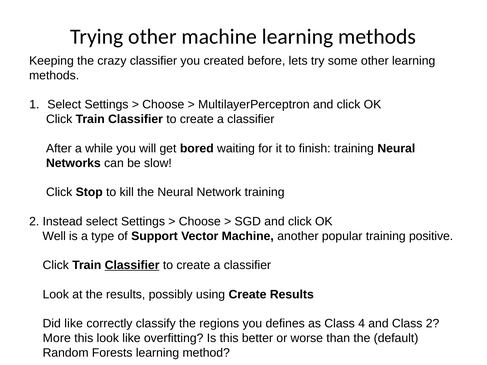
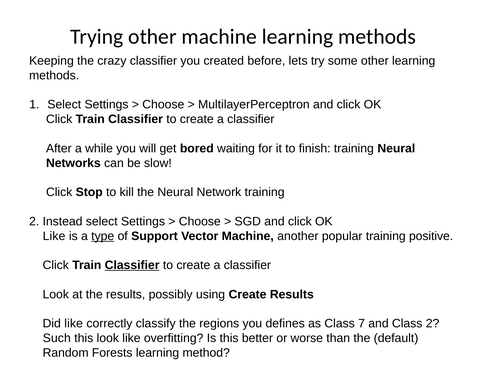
Well at (54, 236): Well -> Like
type underline: none -> present
4: 4 -> 7
More: More -> Such
